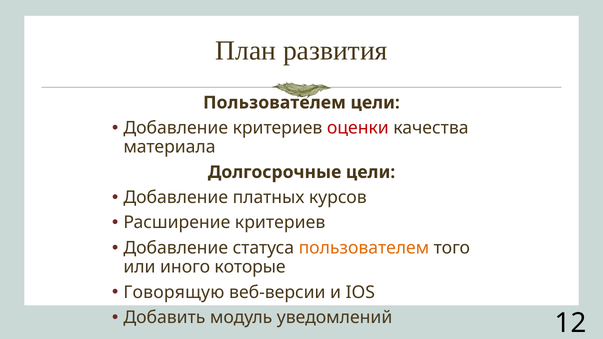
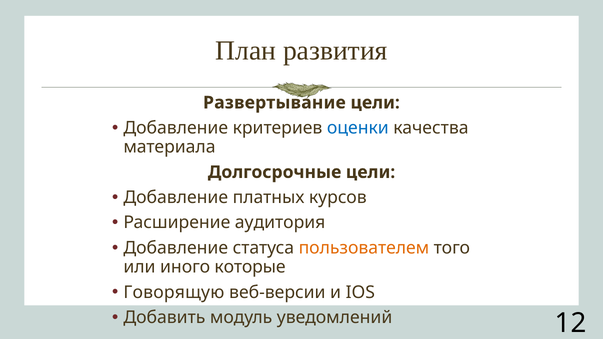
Пользователем at (274, 103): Пользователем -> Развертывание
оценки colour: red -> blue
Расширение критериев: критериев -> аудитория
